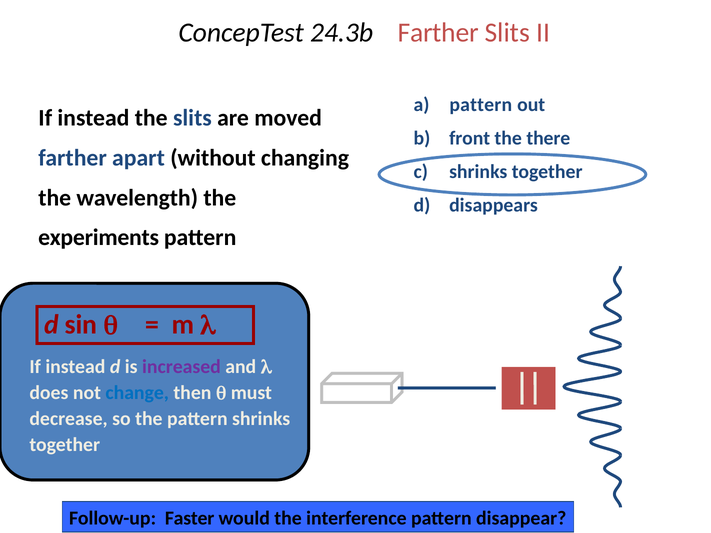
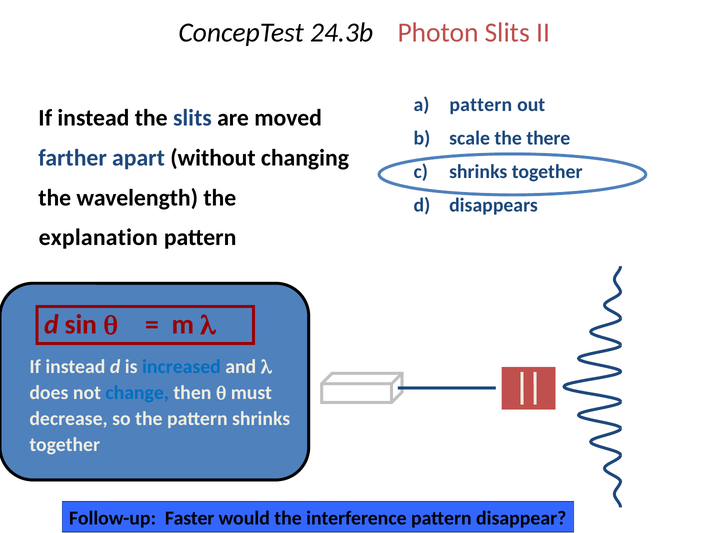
24.3b Farther: Farther -> Photon
front: front -> scale
experiments: experiments -> explanation
increased colour: purple -> blue
